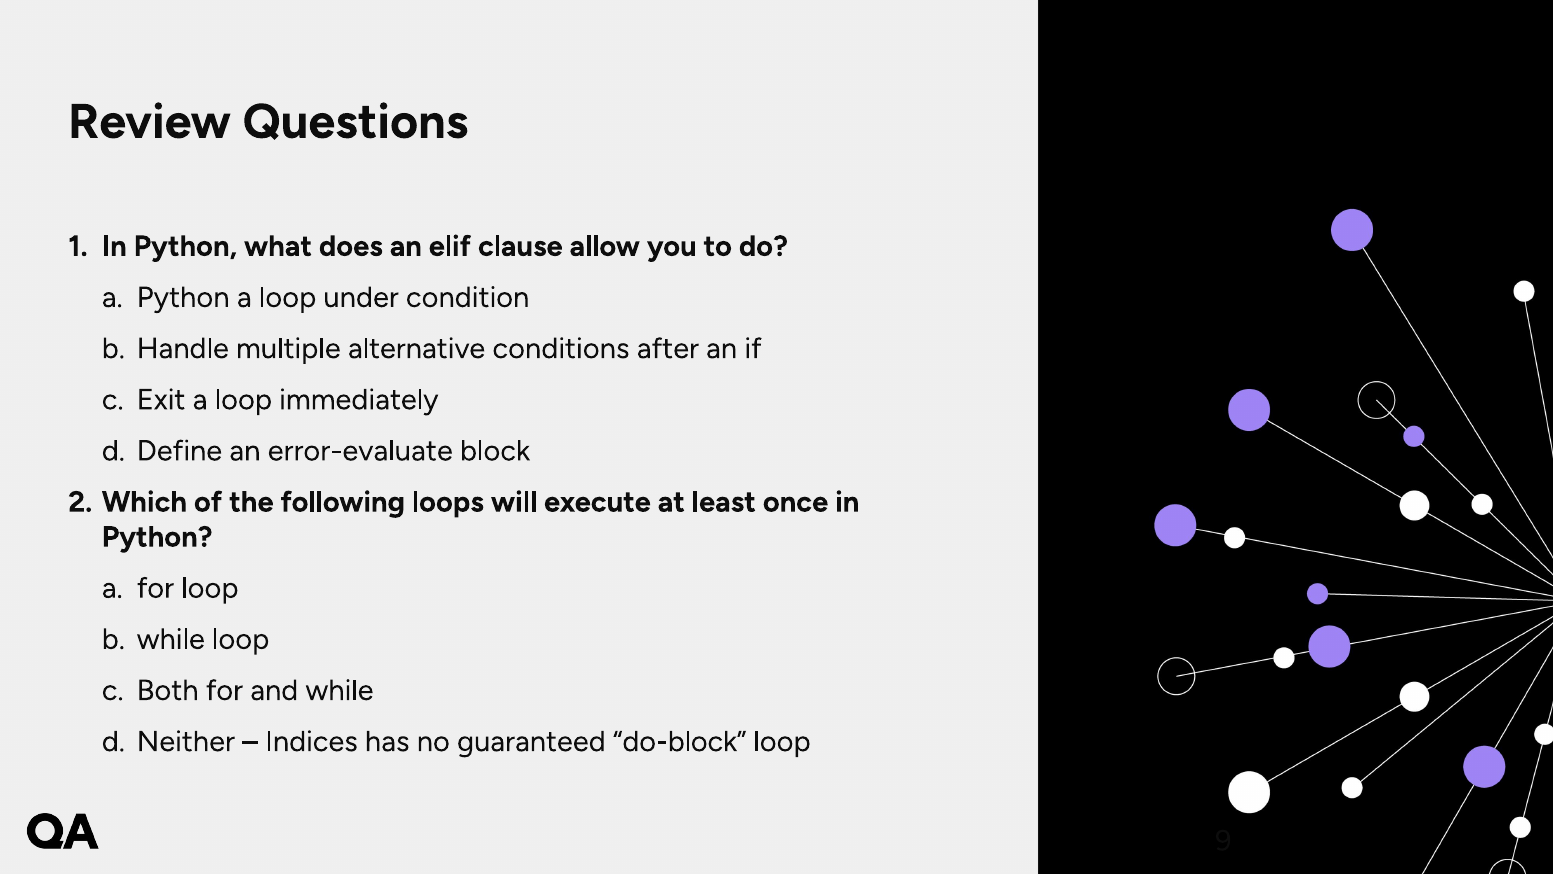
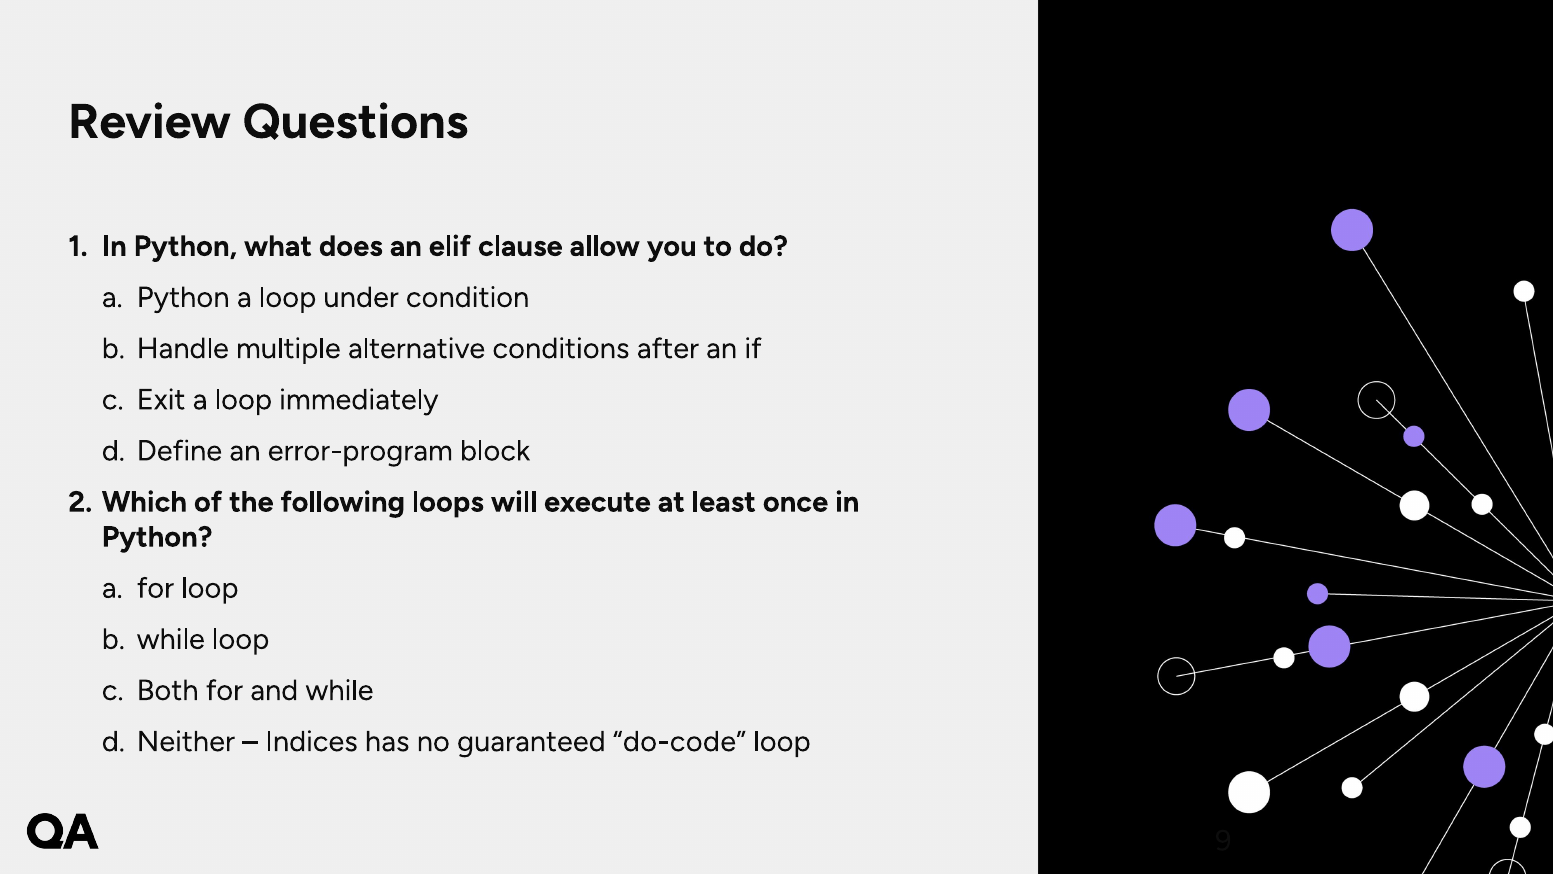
error-evaluate: error-evaluate -> error-program
do-block: do-block -> do-code
